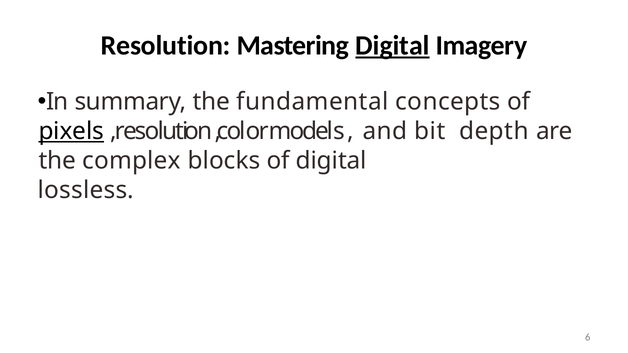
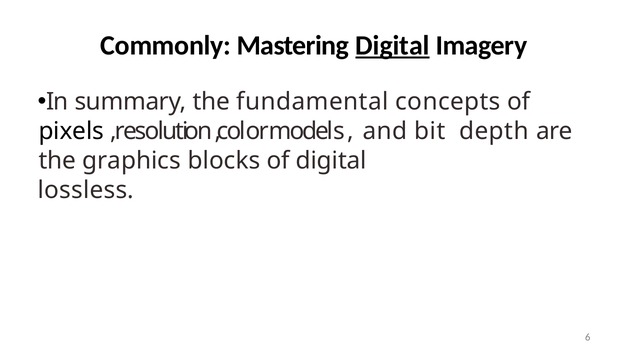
Resolution: Resolution -> Commonly
pixels underline: present -> none
complex: complex -> graphics
